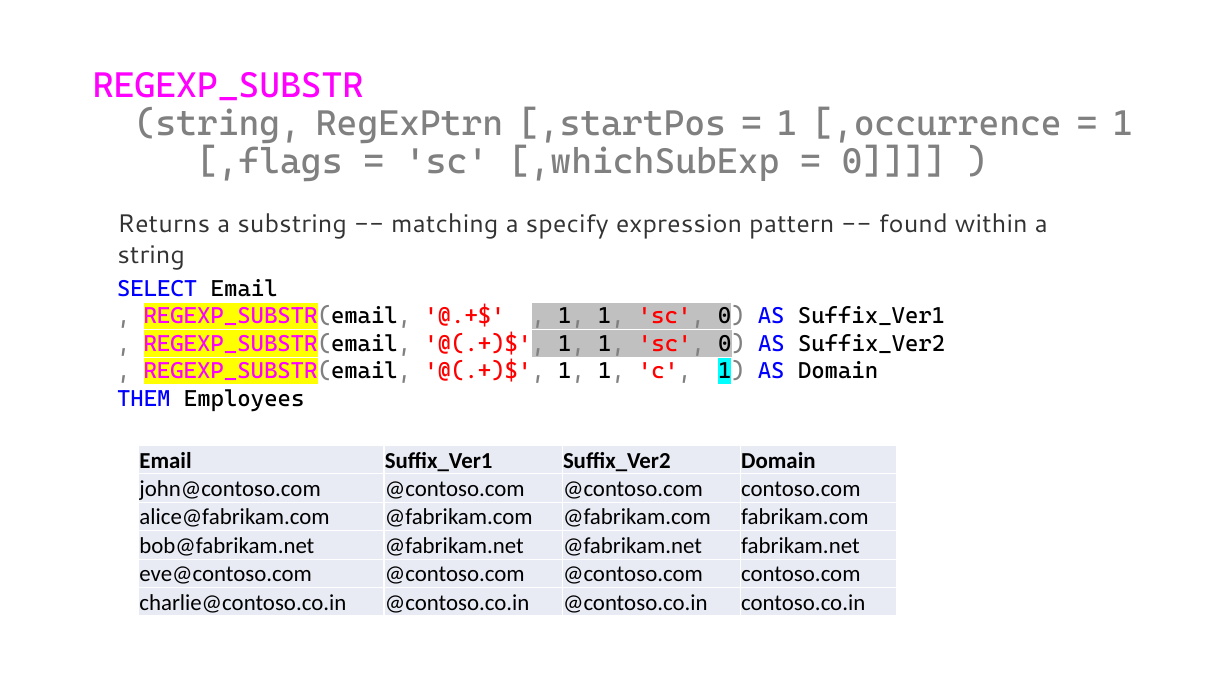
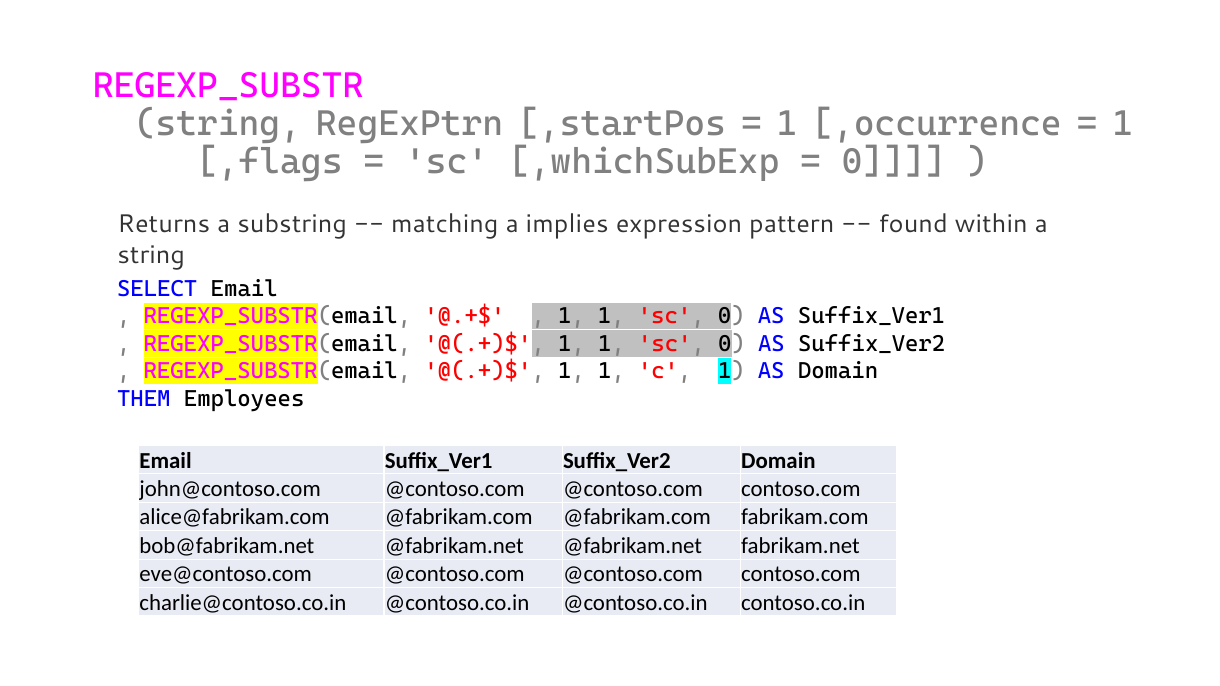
specify: specify -> implies
